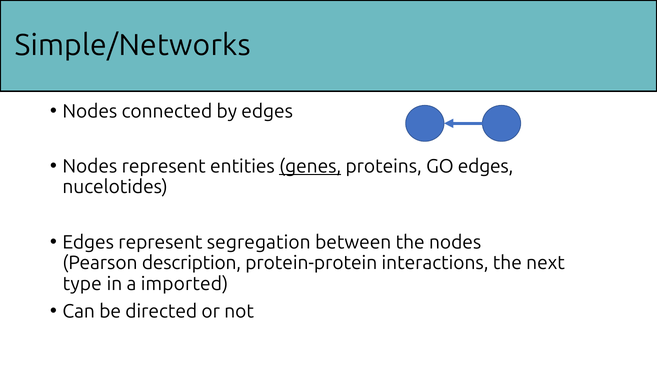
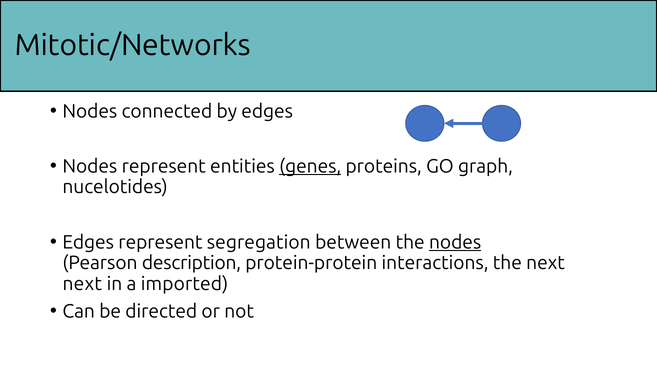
Simple/Networks: Simple/Networks -> Mitotic/Networks
GO edges: edges -> graph
nodes at (455, 242) underline: none -> present
type at (82, 283): type -> next
